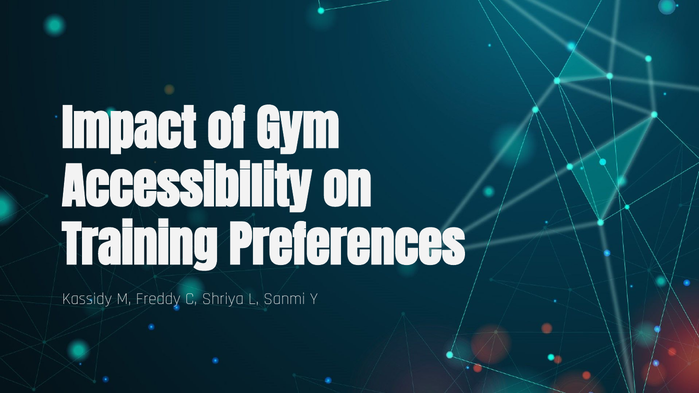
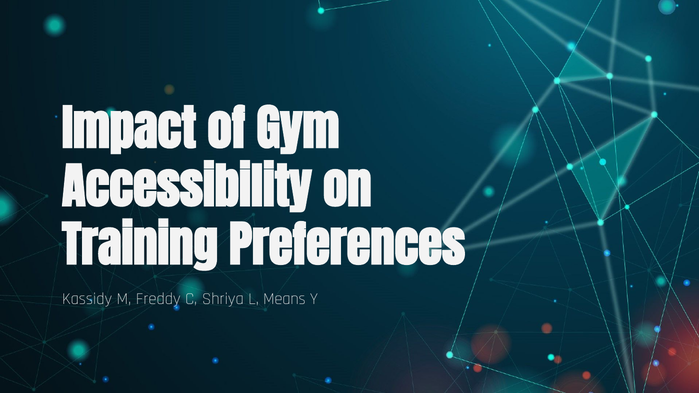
Sanmi: Sanmi -> Means
